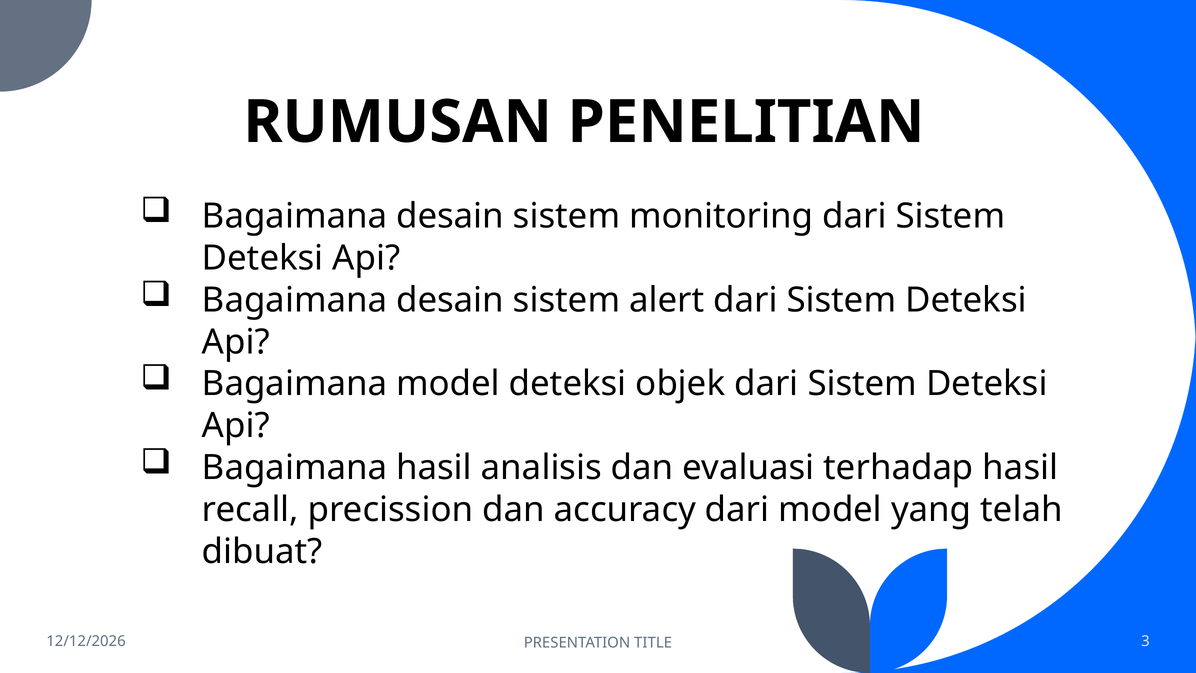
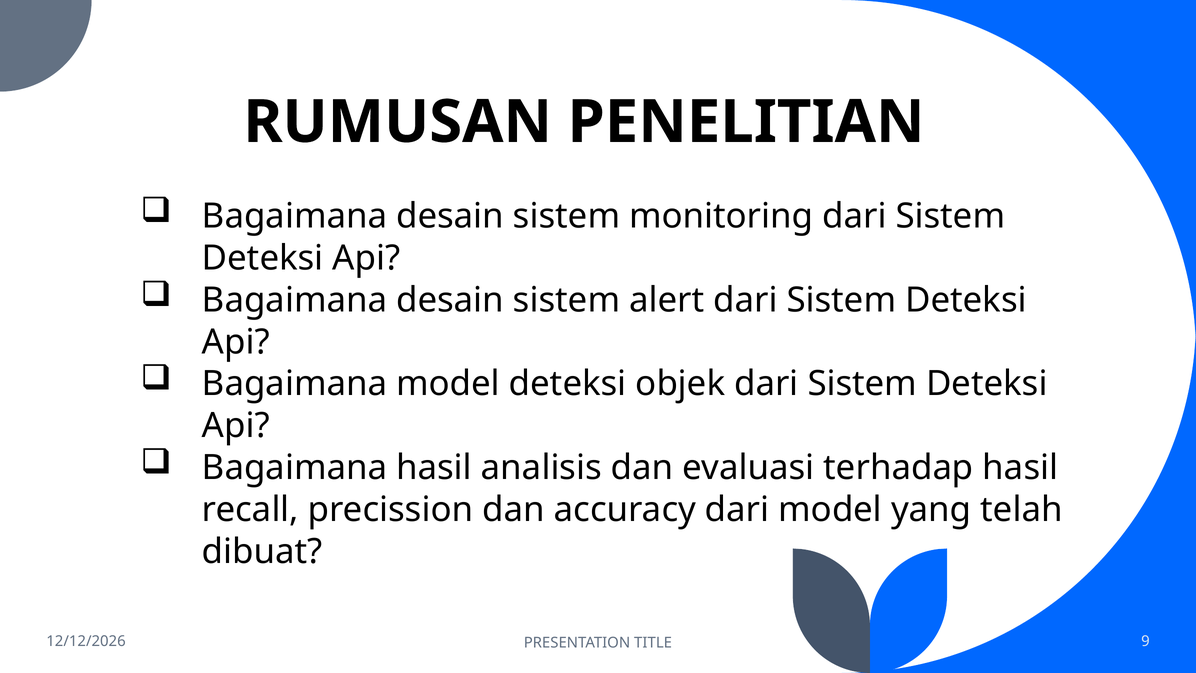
3: 3 -> 9
